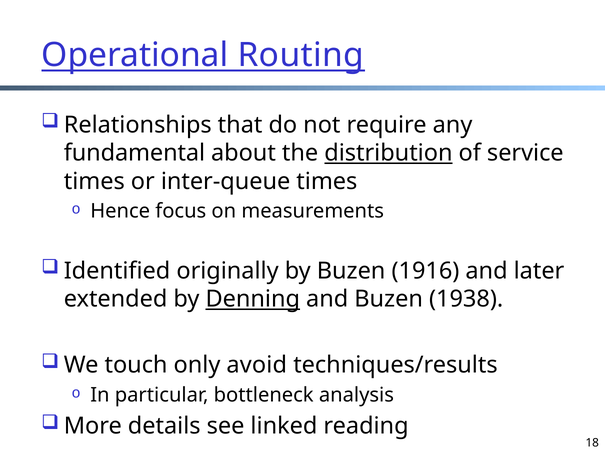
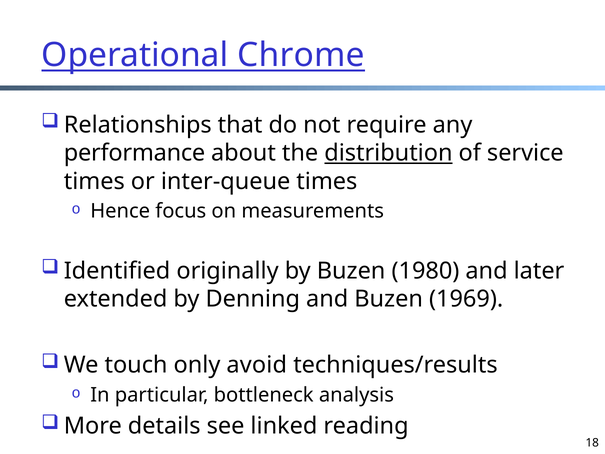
Routing: Routing -> Chrome
fundamental: fundamental -> performance
1916: 1916 -> 1980
Denning underline: present -> none
1938: 1938 -> 1969
